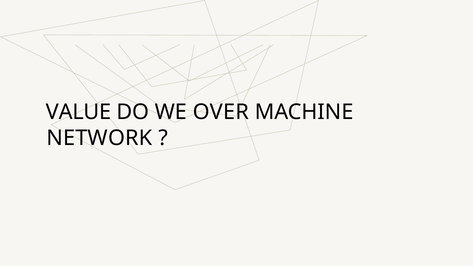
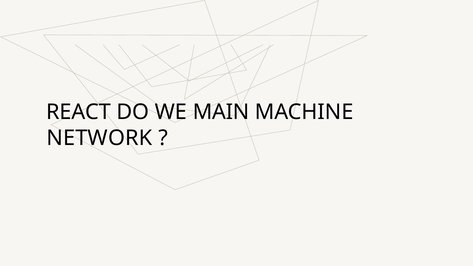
VALUE: VALUE -> REACT
OVER: OVER -> MAIN
